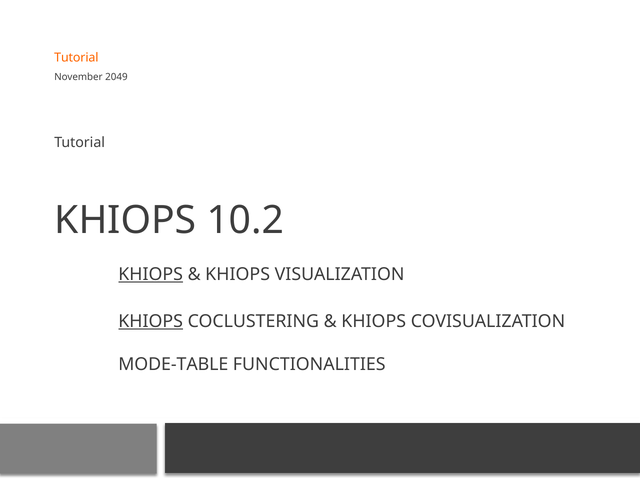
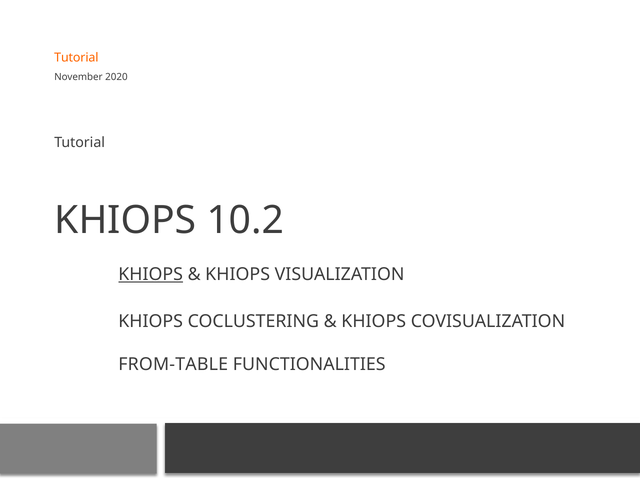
2049: 2049 -> 2020
KHIOPS at (151, 322) underline: present -> none
MODE-TABLE: MODE-TABLE -> FROM-TABLE
